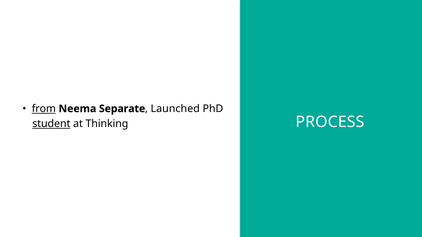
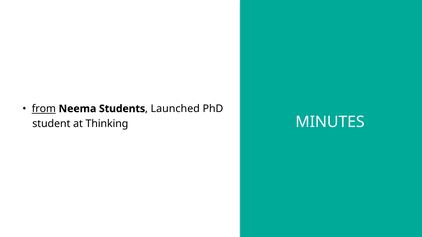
Separate: Separate -> Students
PROCESS: PROCESS -> MINUTES
student underline: present -> none
